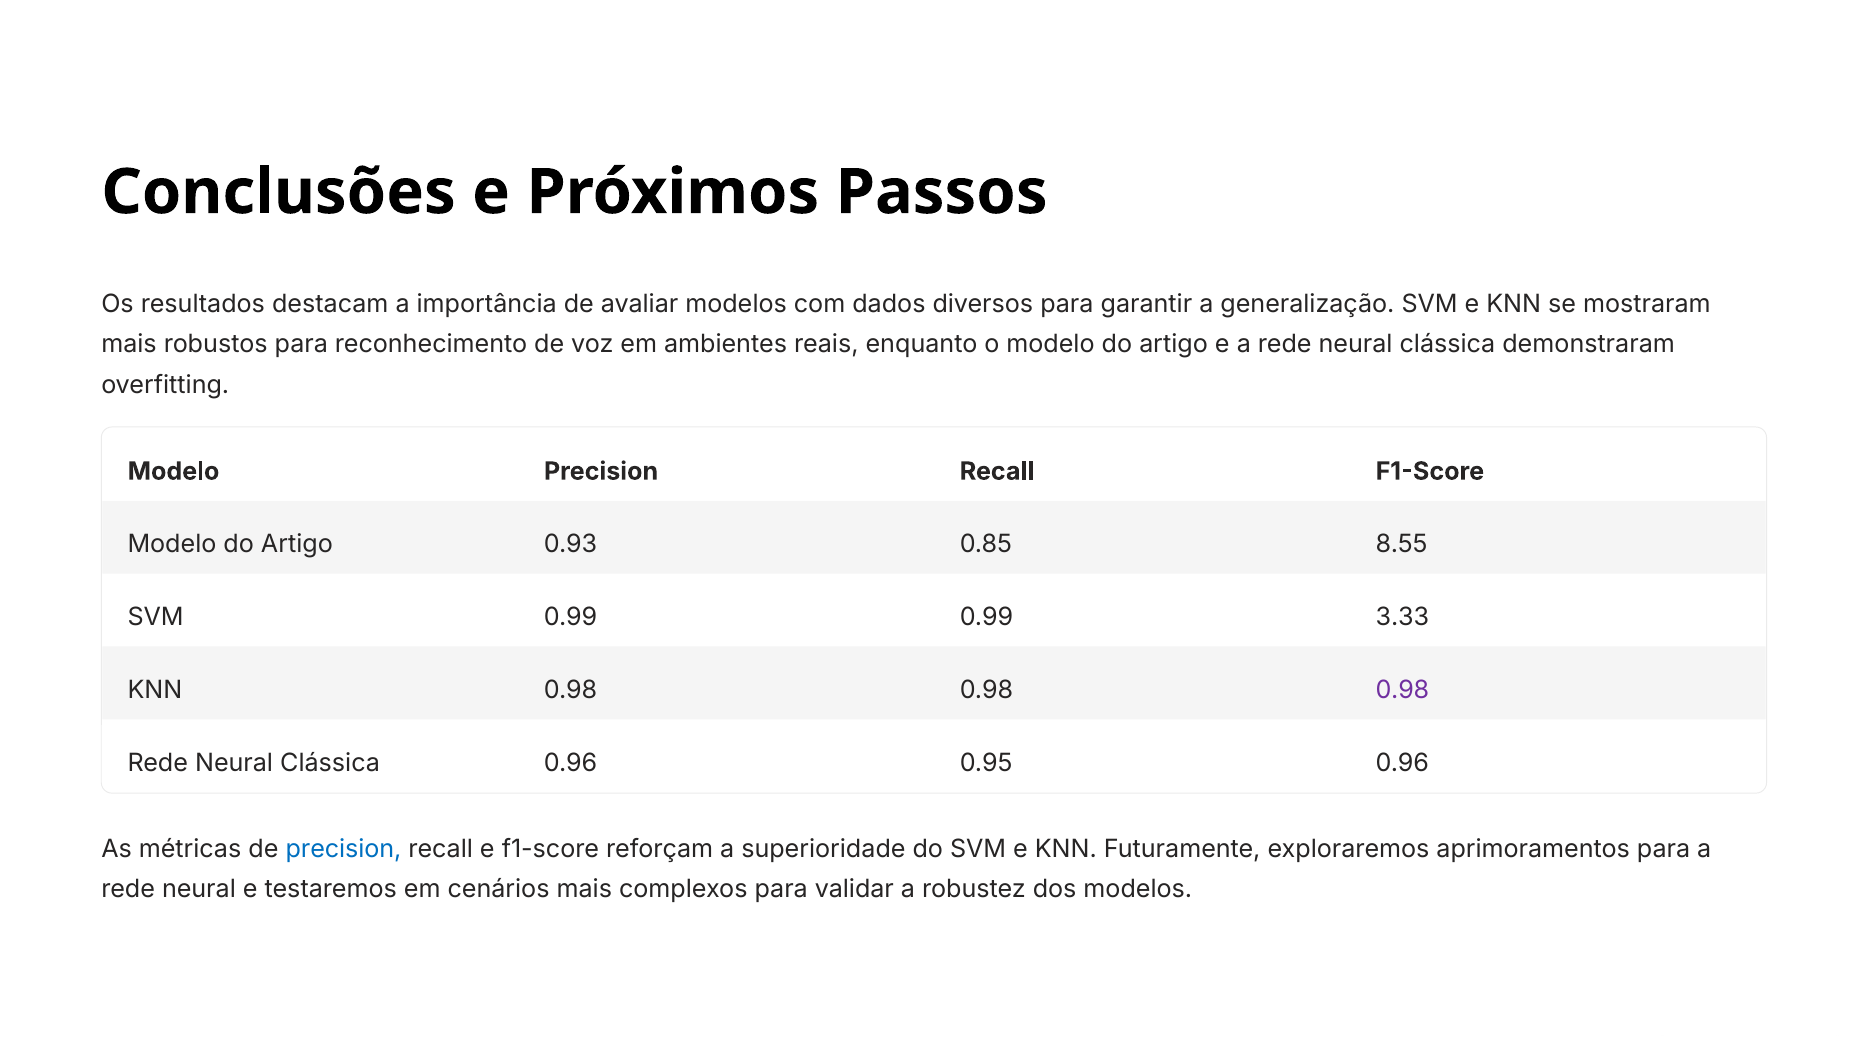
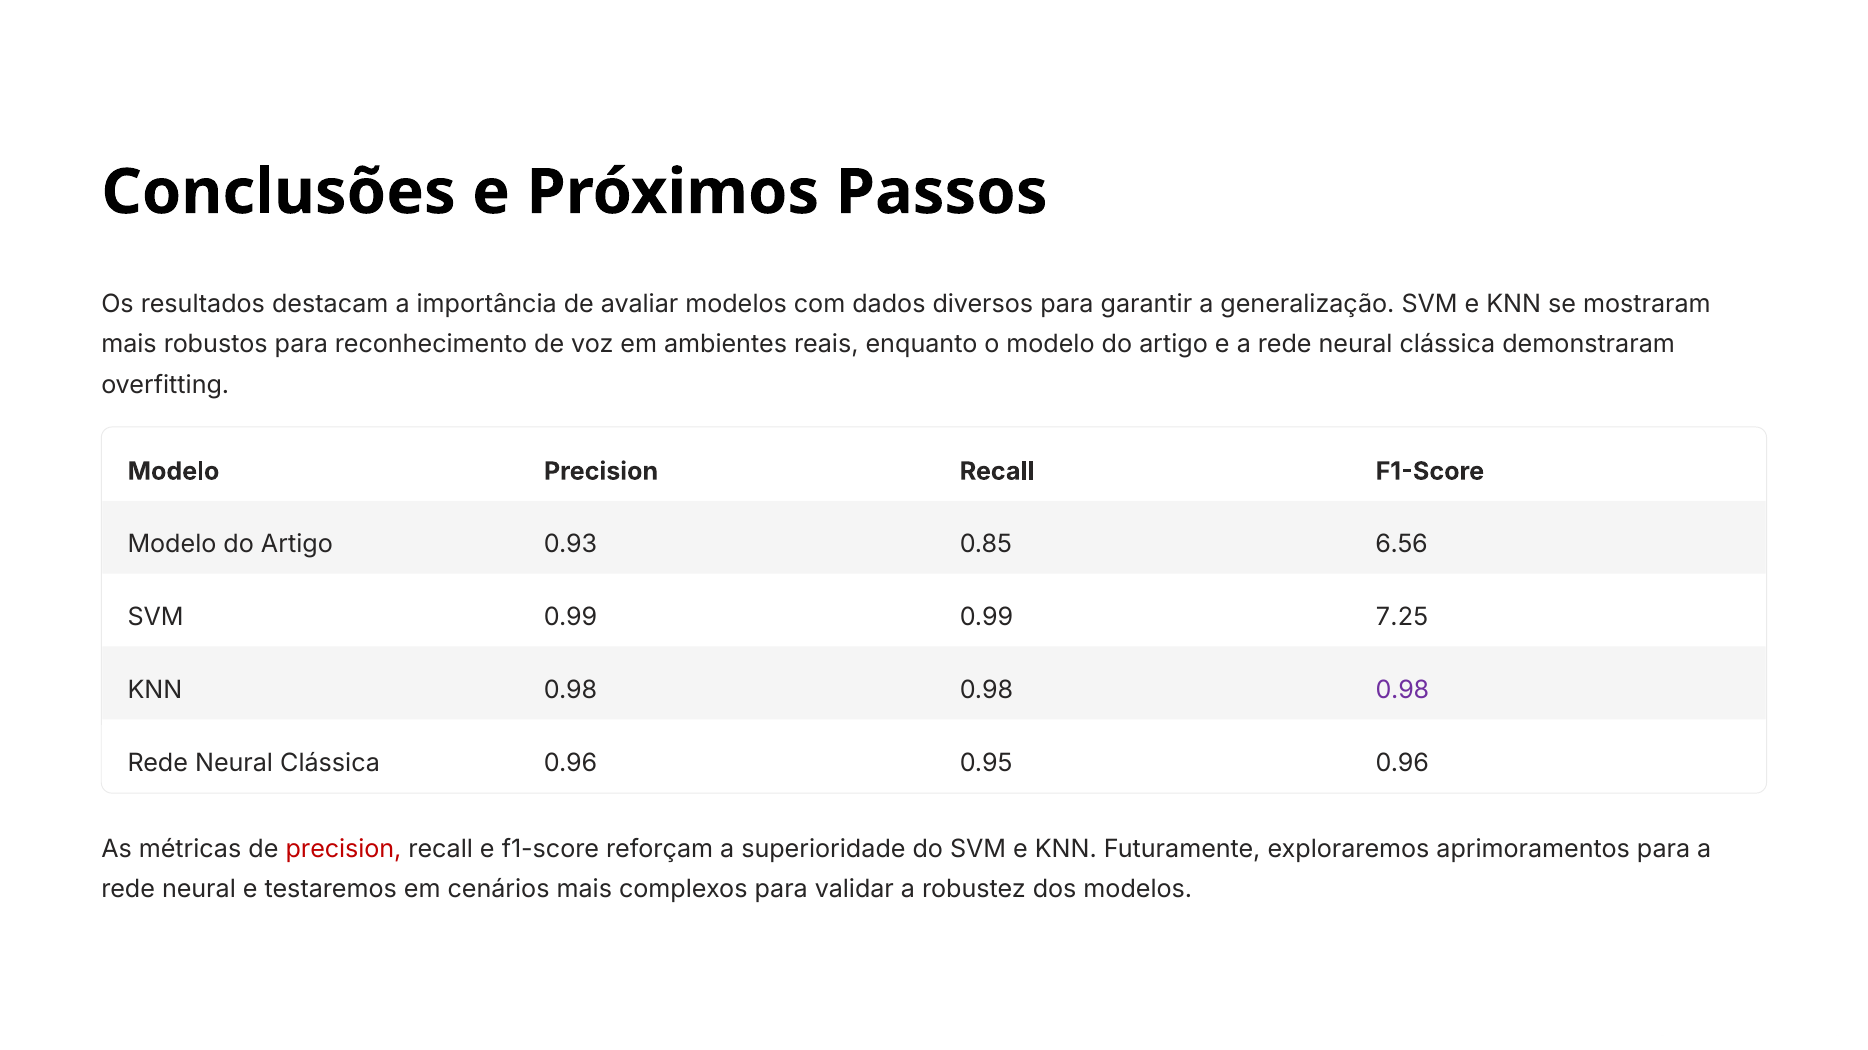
8.55: 8.55 -> 6.56
3.33: 3.33 -> 7.25
precision at (344, 849) colour: blue -> red
